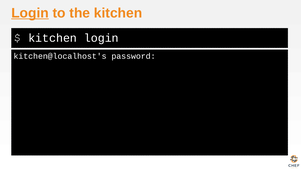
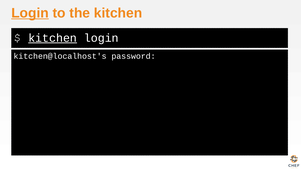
kitchen at (53, 38) underline: none -> present
